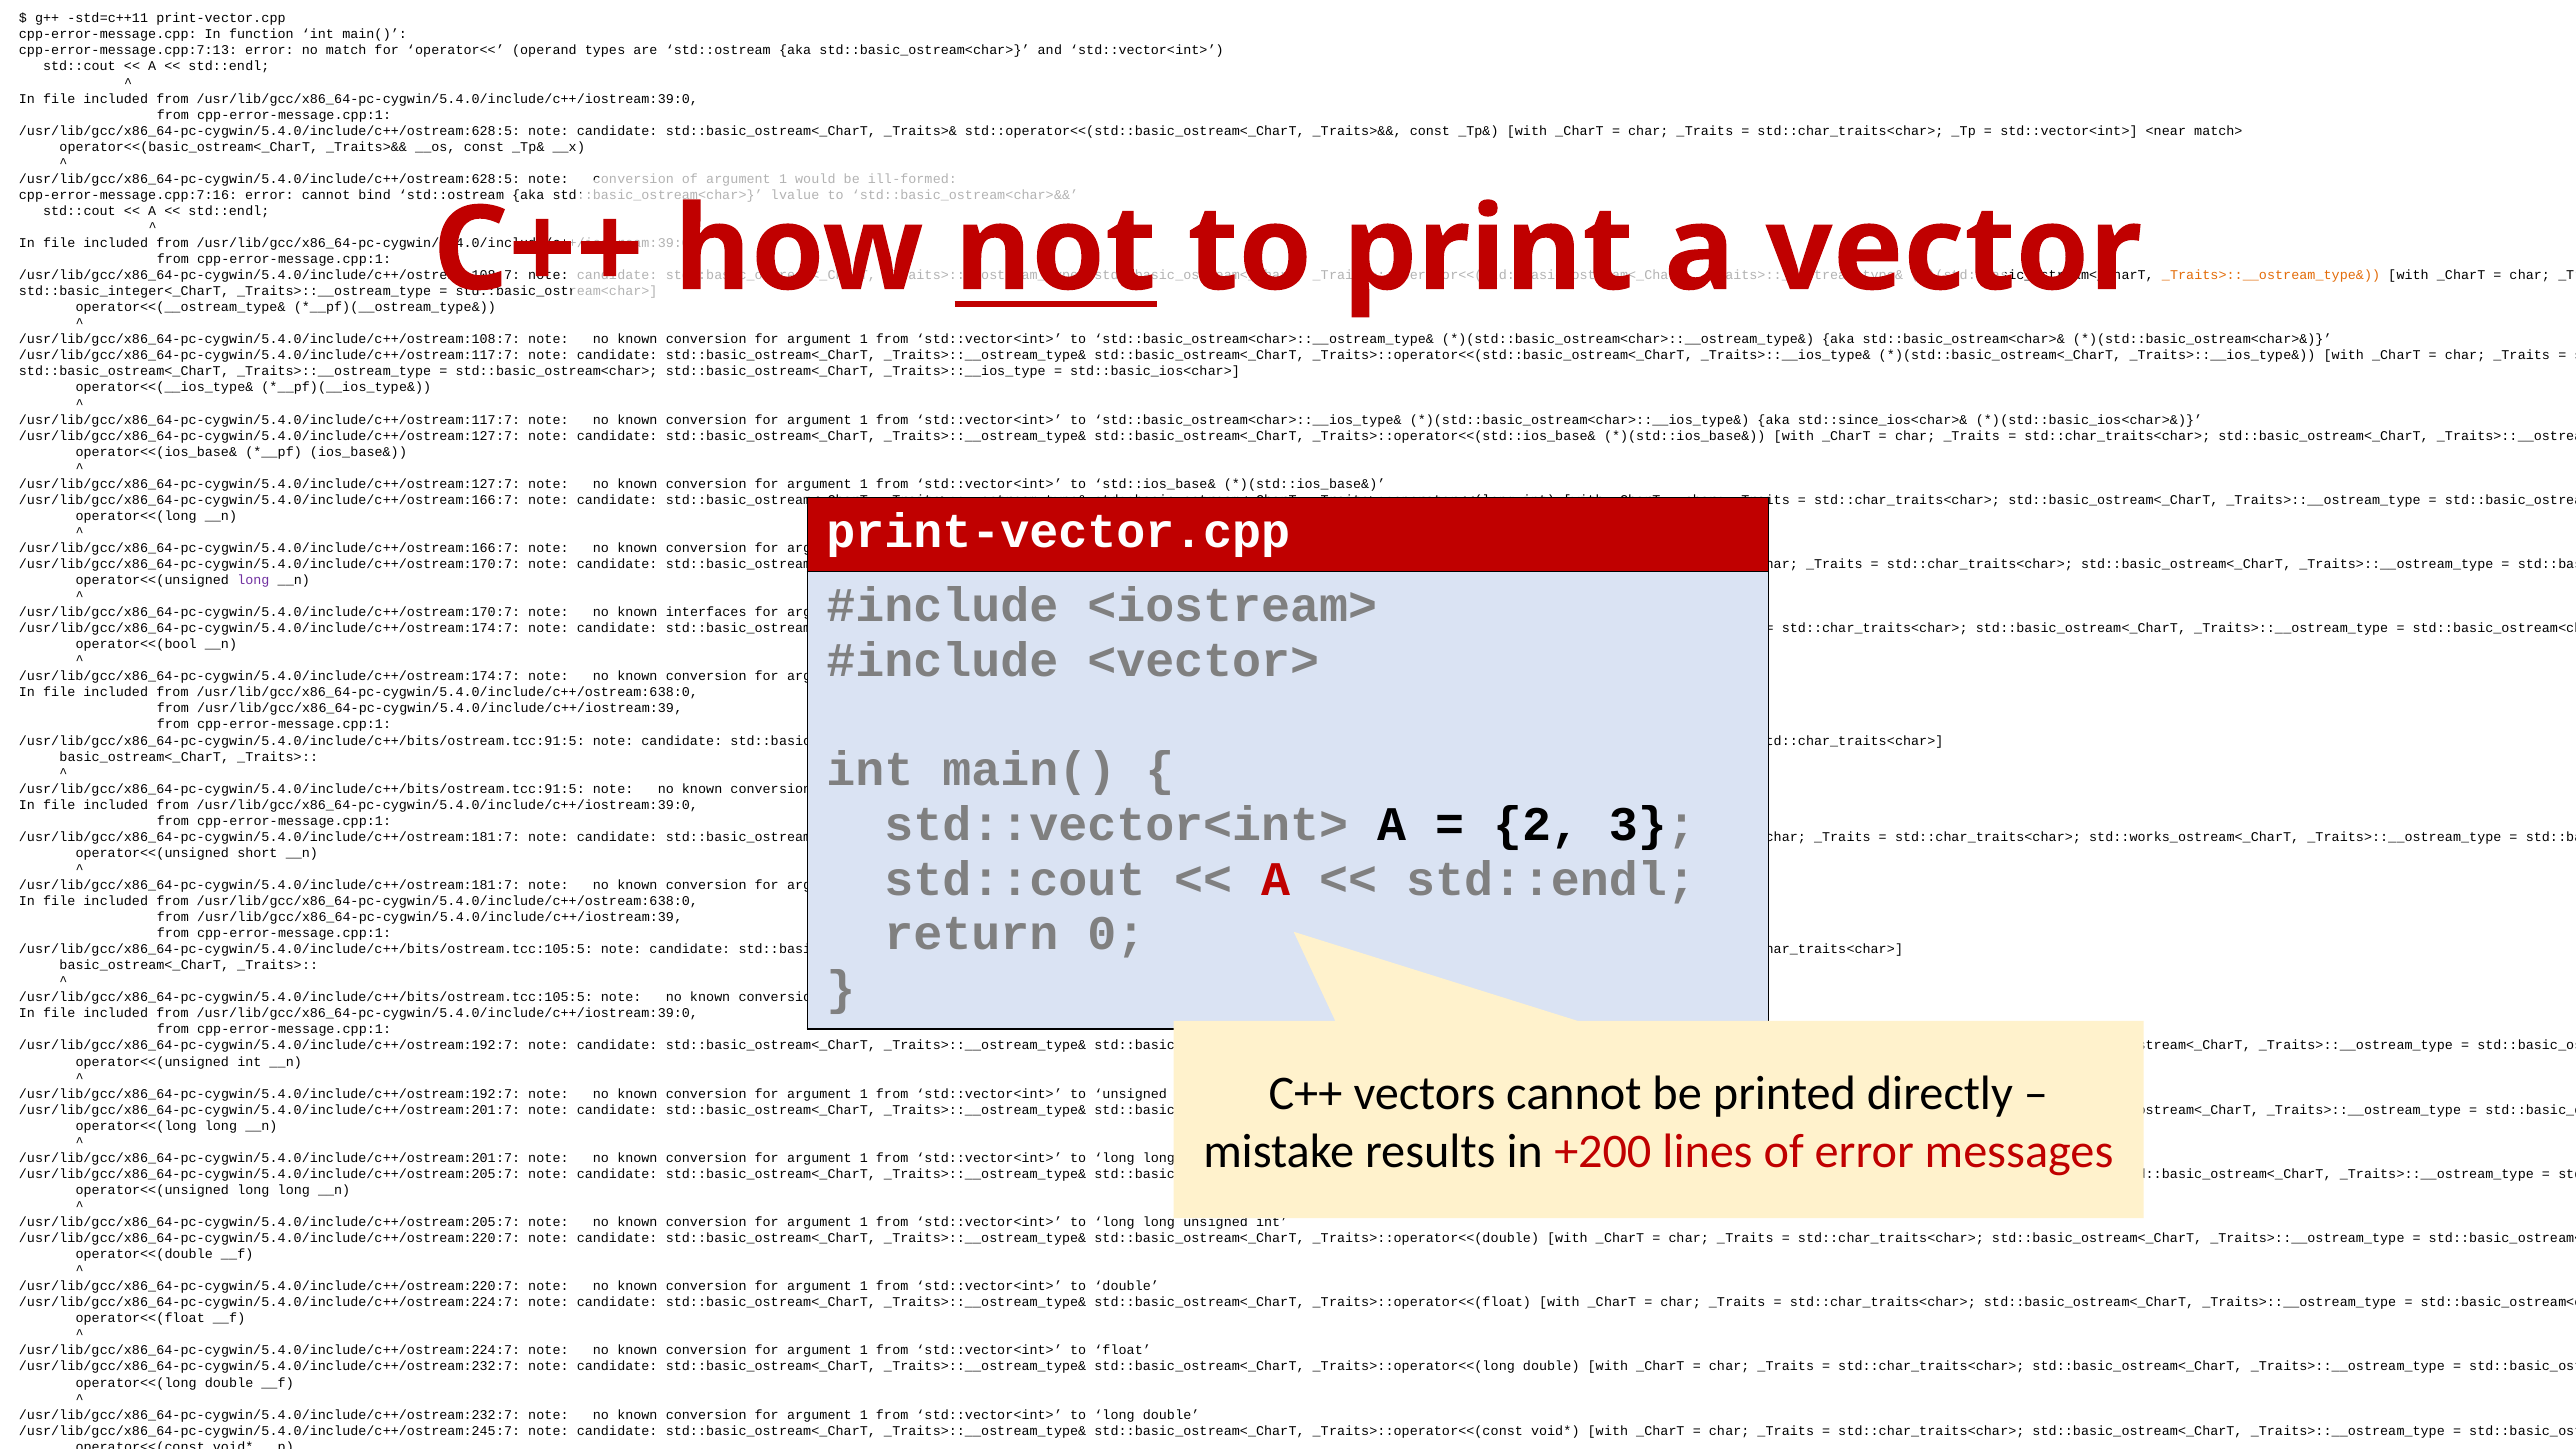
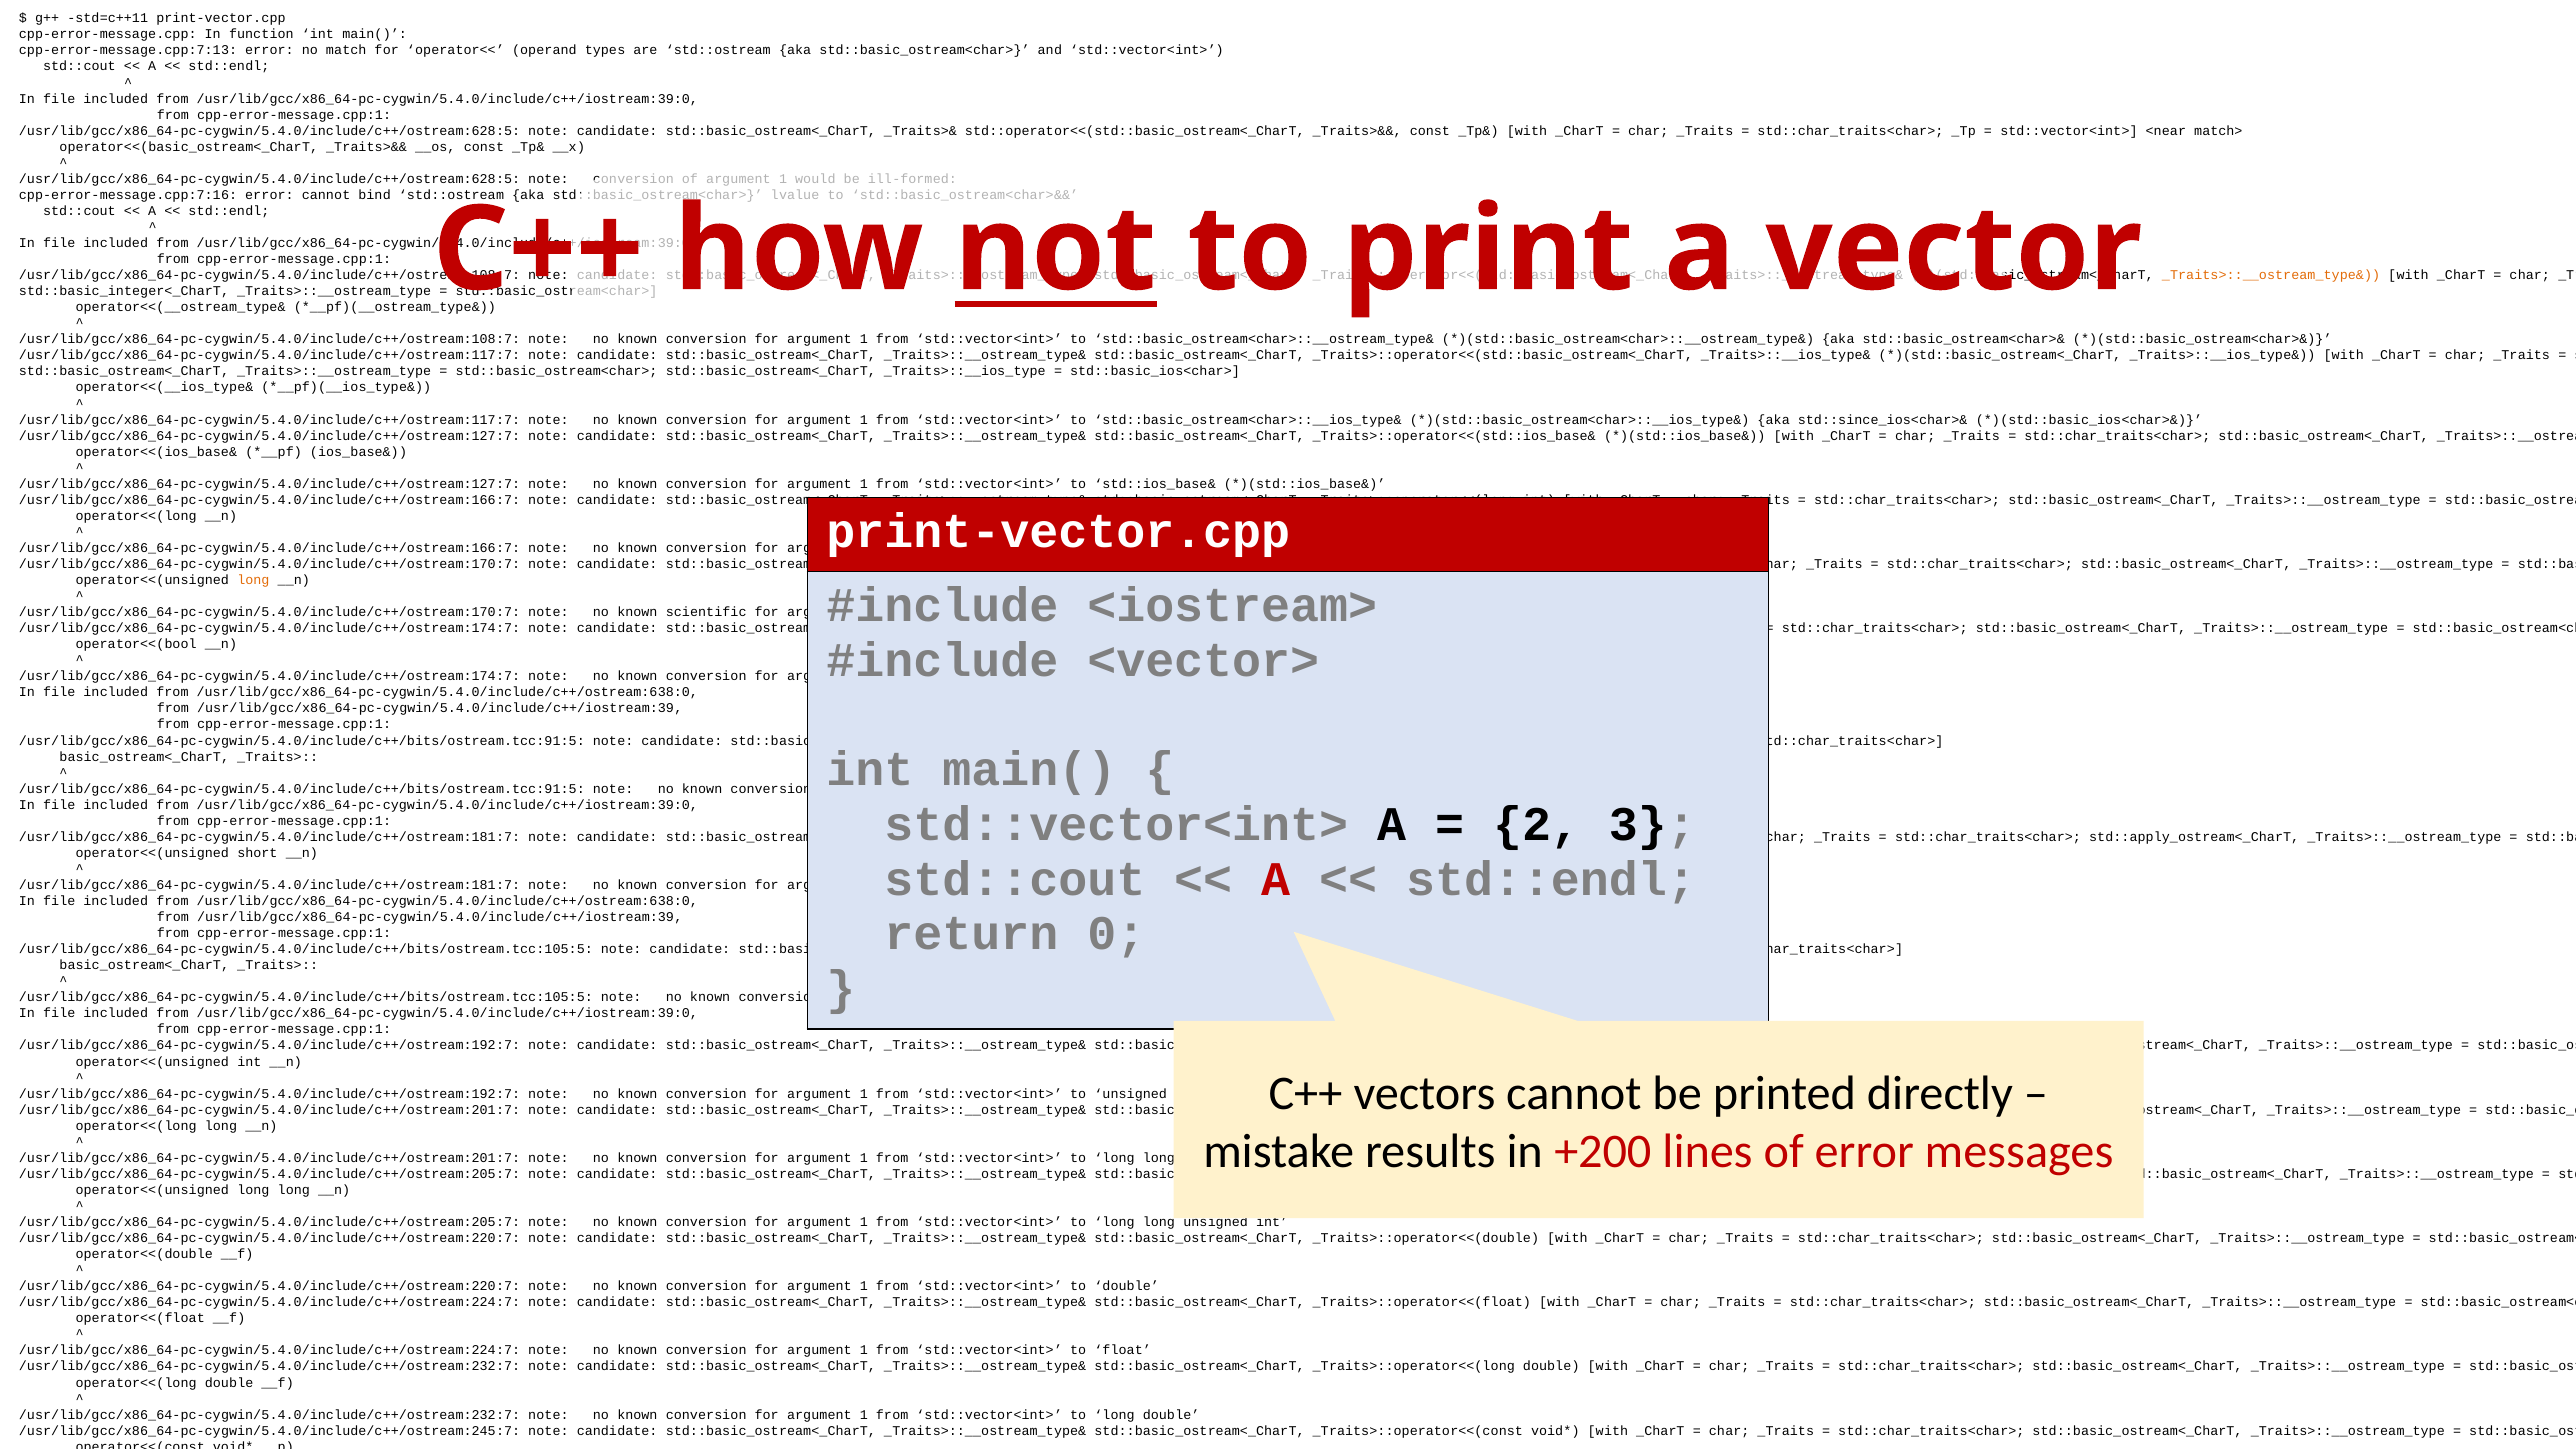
long at (253, 580) colour: purple -> orange
interfaces: interfaces -> scientific
std::works_ostream<_CharT: std::works_ostream<_CharT -> std::apply_ostream<_CharT
